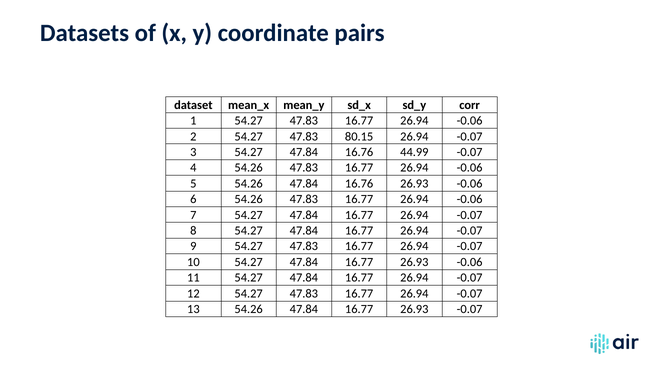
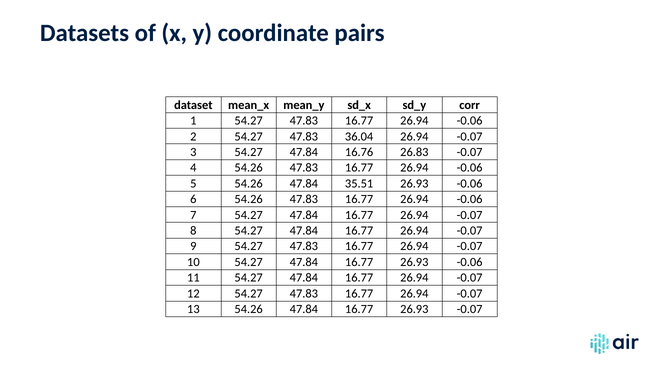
80.15: 80.15 -> 36.04
44.99: 44.99 -> 26.83
54.26 47.84 16.76: 16.76 -> 35.51
